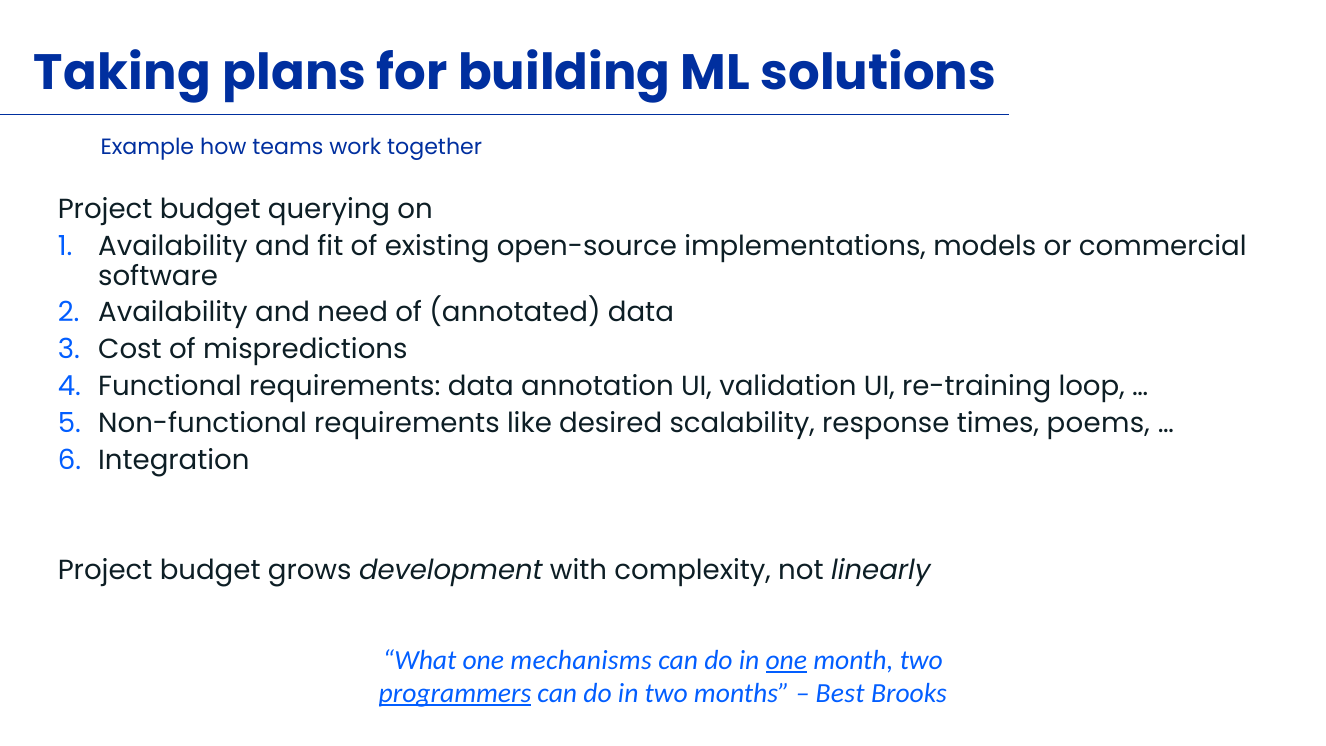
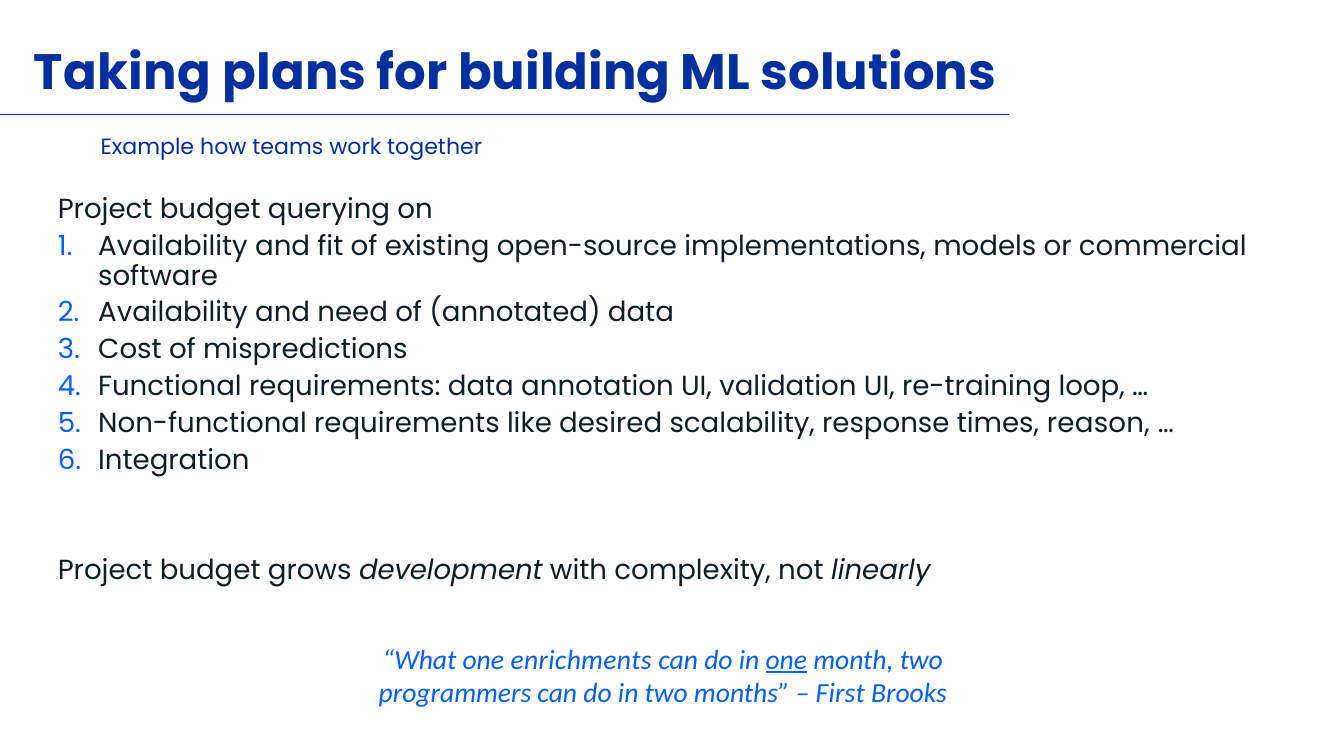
poems: poems -> reason
mechanisms: mechanisms -> enrichments
programmers underline: present -> none
Best: Best -> First
